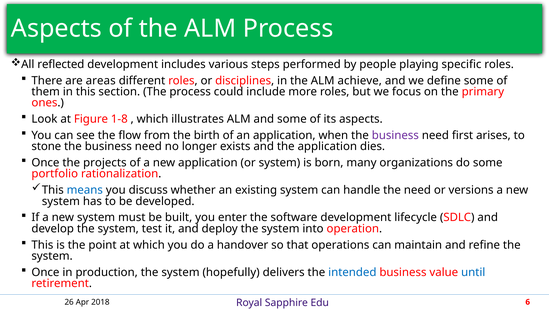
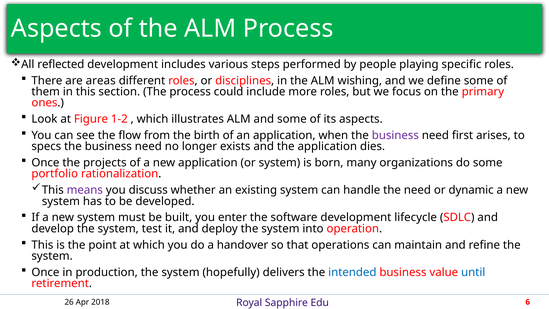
achieve: achieve -> wishing
1-8: 1-8 -> 1-2
stone: stone -> specs
means colour: blue -> purple
versions: versions -> dynamic
